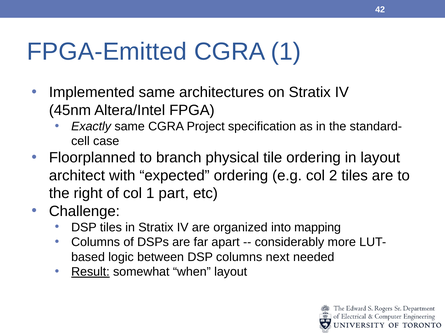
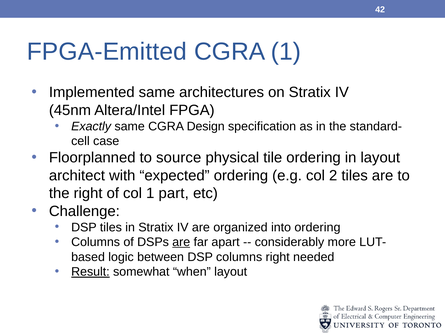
Project: Project -> Design
branch: branch -> source
into mapping: mapping -> ordering
are at (181, 242) underline: none -> present
columns next: next -> right
